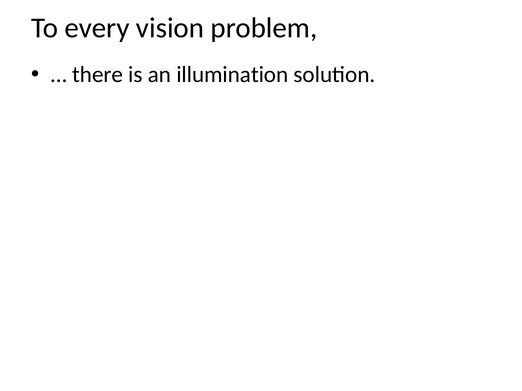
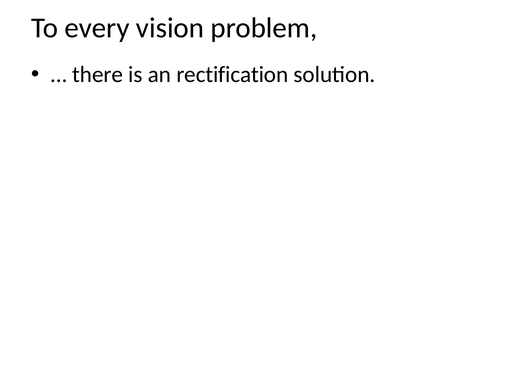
illumination: illumination -> rectification
